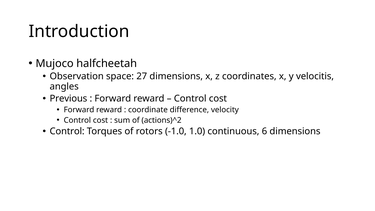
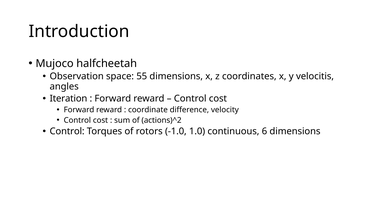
27: 27 -> 55
Previous: Previous -> Iteration
